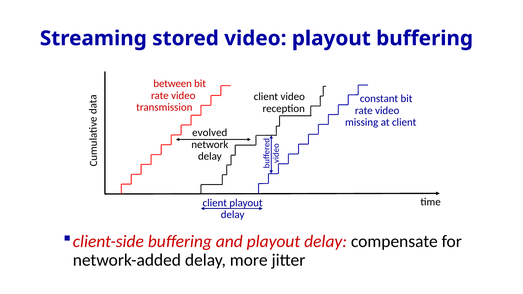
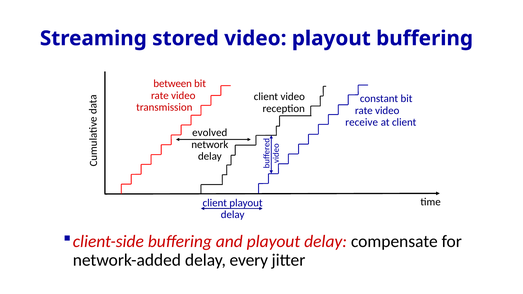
missing: missing -> receive
more: more -> every
